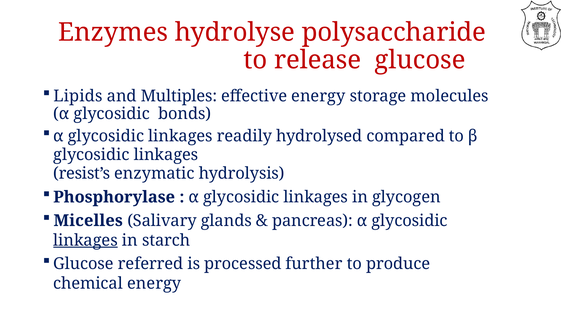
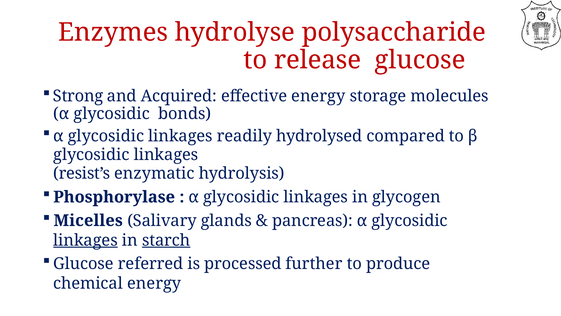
Lipids: Lipids -> Strong
Multiples: Multiples -> Acquired
starch underline: none -> present
